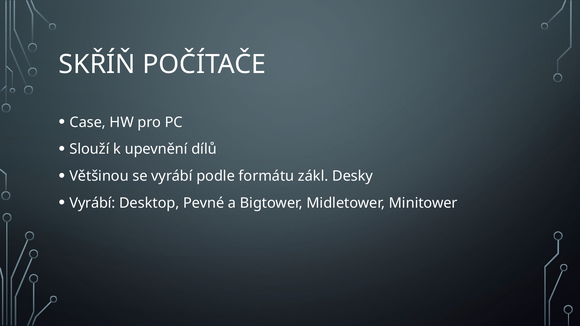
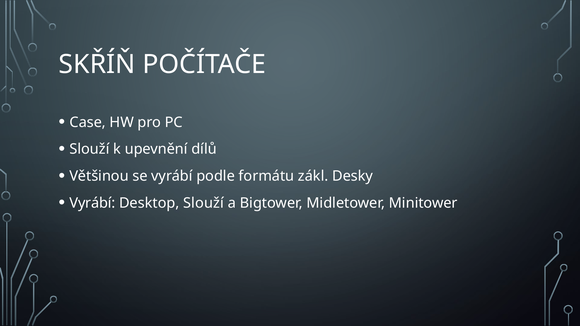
Desktop Pevné: Pevné -> Slouží
